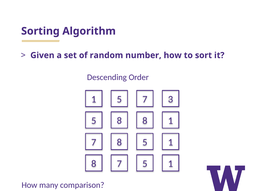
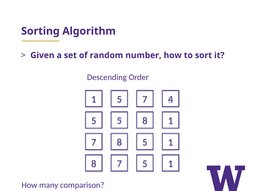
3: 3 -> 4
5 8: 8 -> 5
